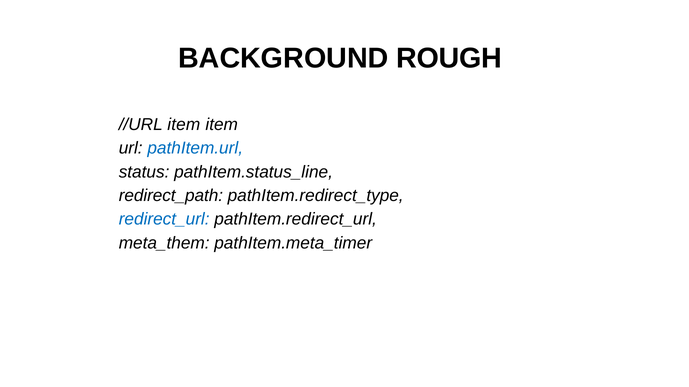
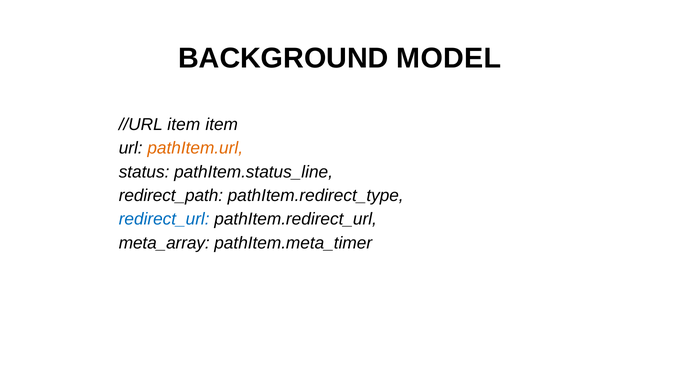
ROUGH: ROUGH -> MODEL
pathItem.url colour: blue -> orange
meta_them: meta_them -> meta_array
